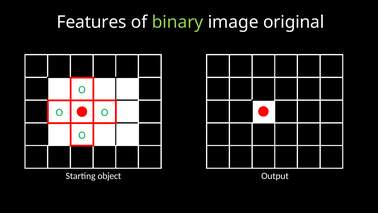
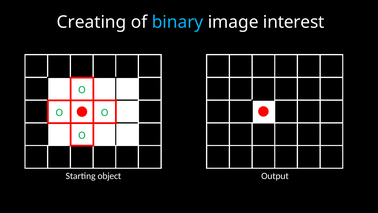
Features: Features -> Creating
binary colour: light green -> light blue
original: original -> interest
